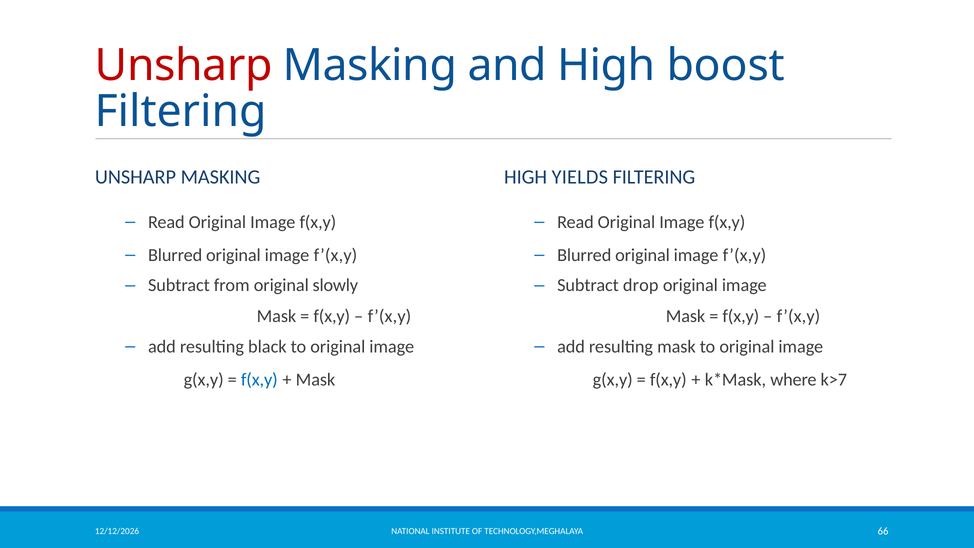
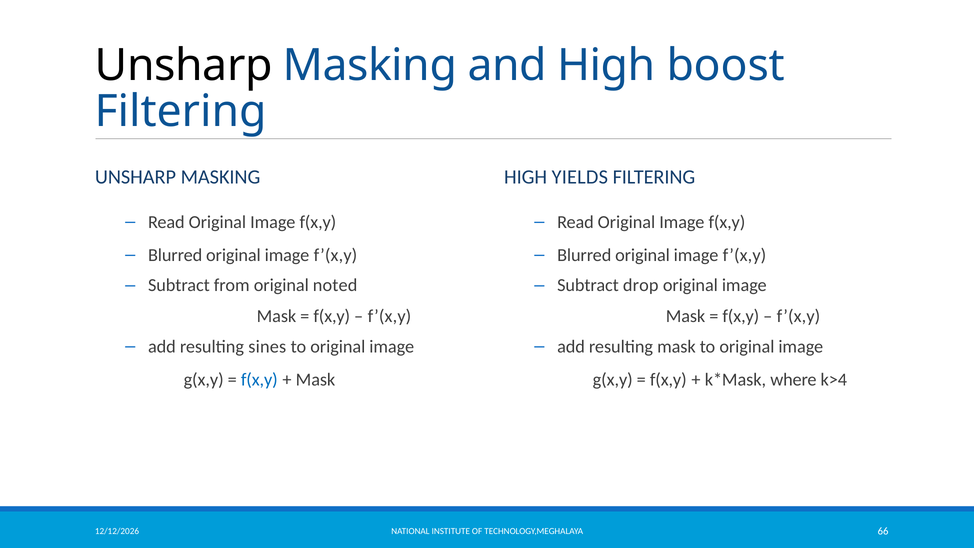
Unsharp at (184, 66) colour: red -> black
slowly: slowly -> noted
black: black -> sines
k>7: k>7 -> k>4
